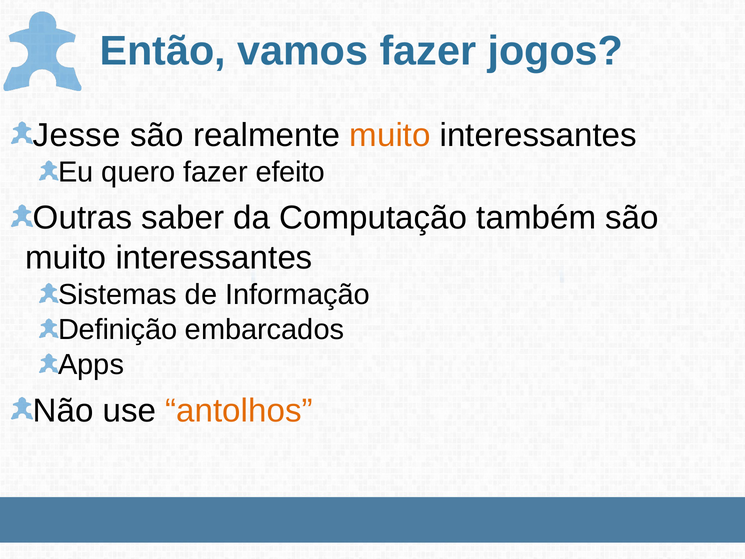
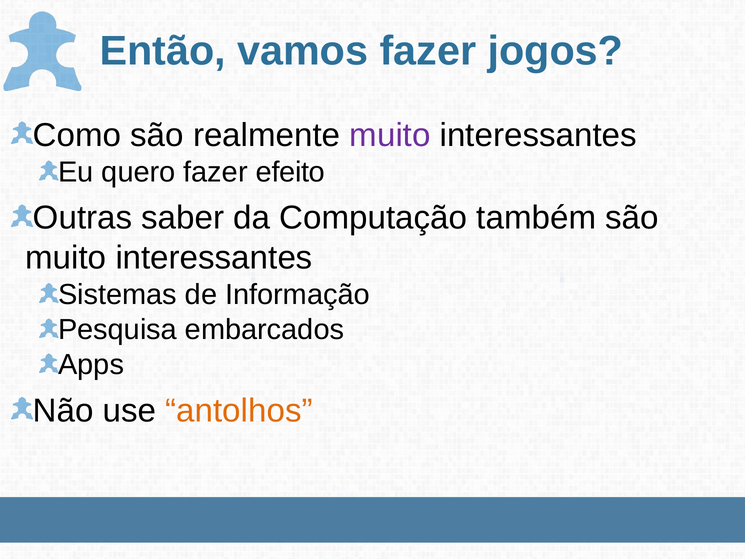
Jesse: Jesse -> Como
muito at (390, 135) colour: orange -> purple
Definição: Definição -> Pesquisa
